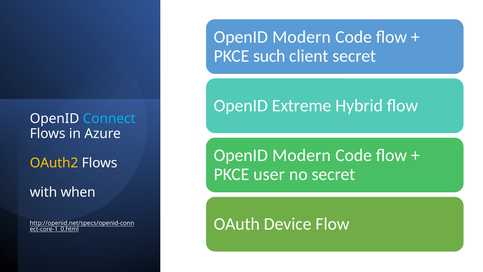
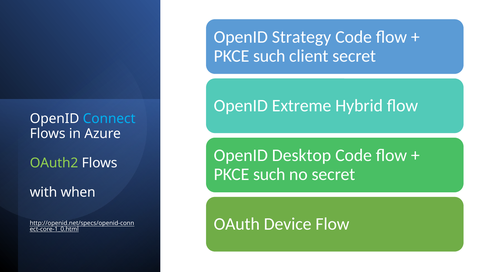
Modern at (301, 37): Modern -> Strategy
Modern at (301, 155): Modern -> Desktop
OAuth2 colour: yellow -> light green
user at (269, 174): user -> such
